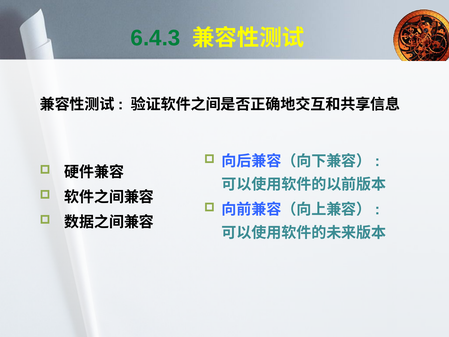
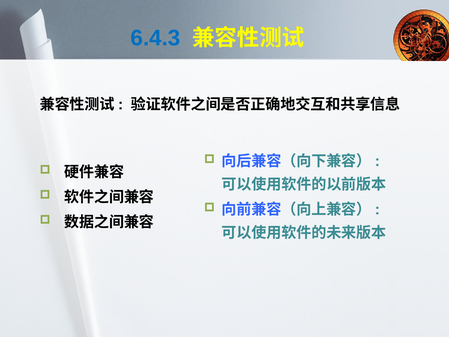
6.4.3 colour: green -> blue
